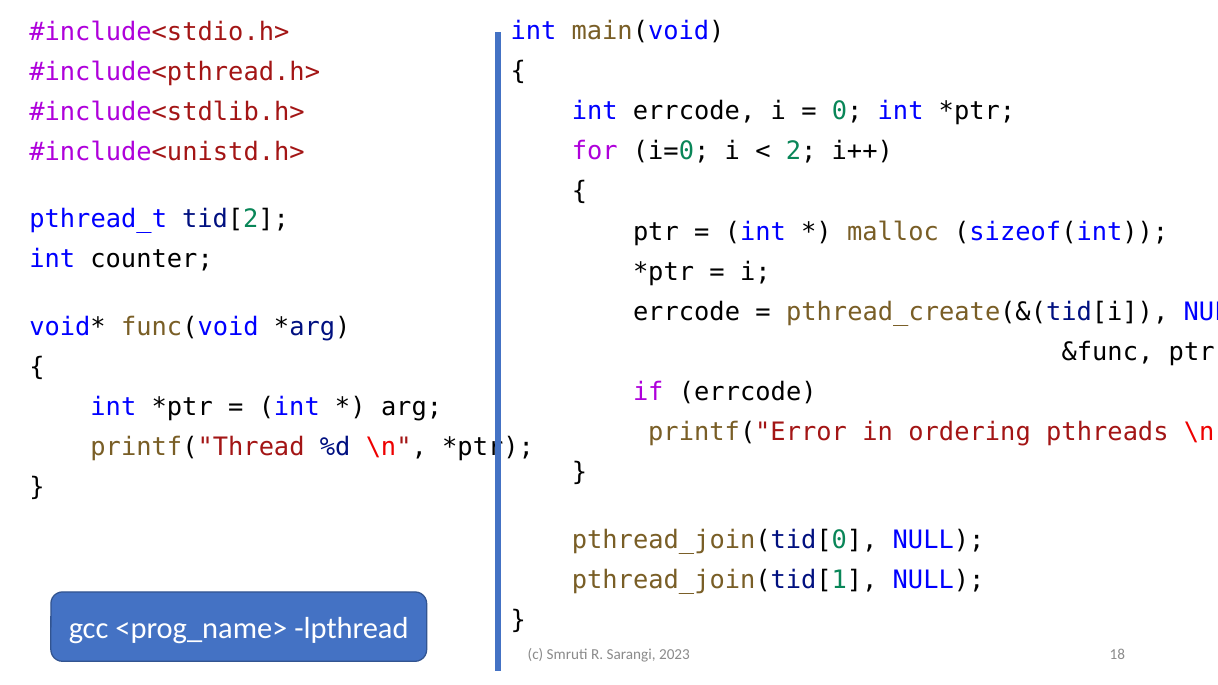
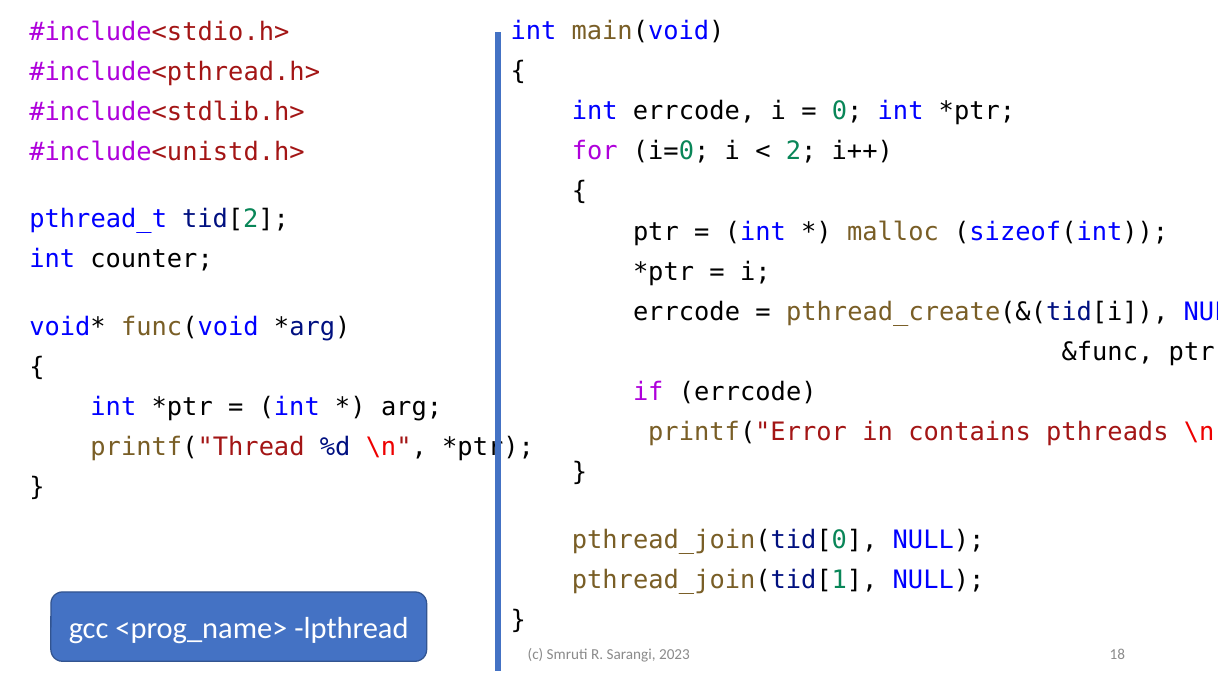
ordering: ordering -> contains
